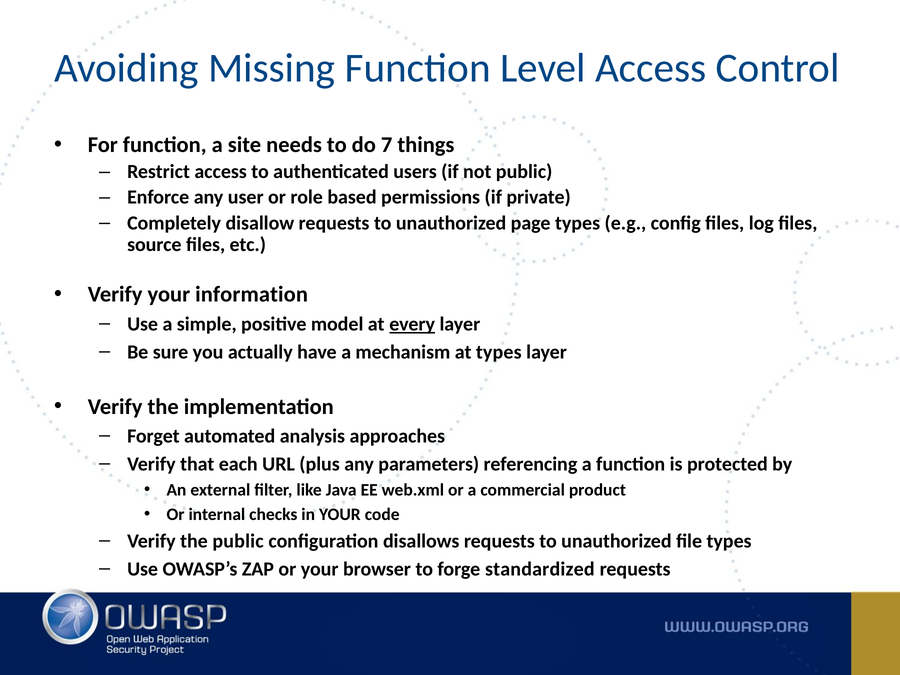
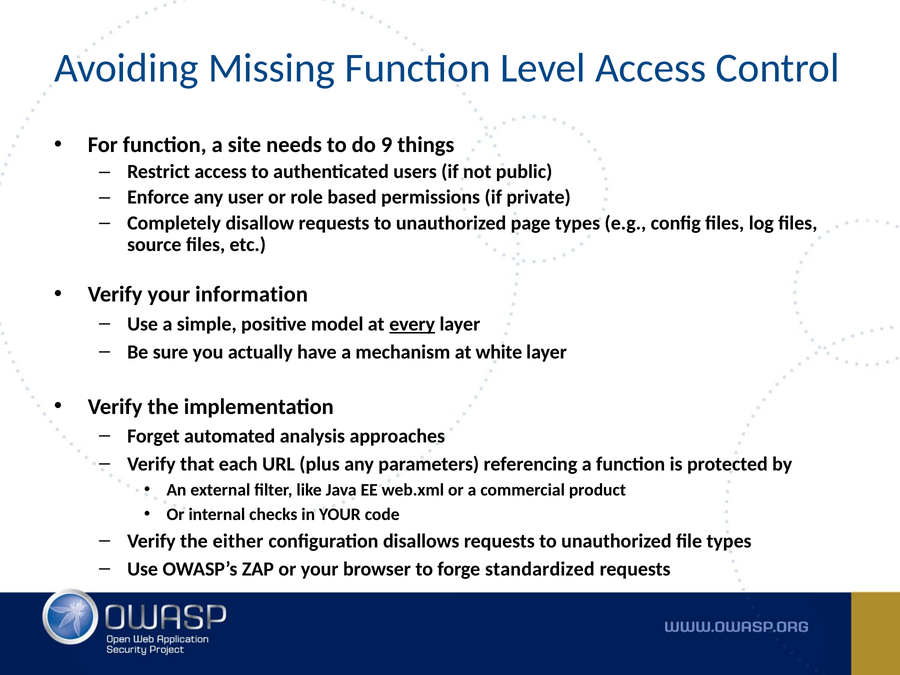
7: 7 -> 9
at types: types -> white
the public: public -> either
